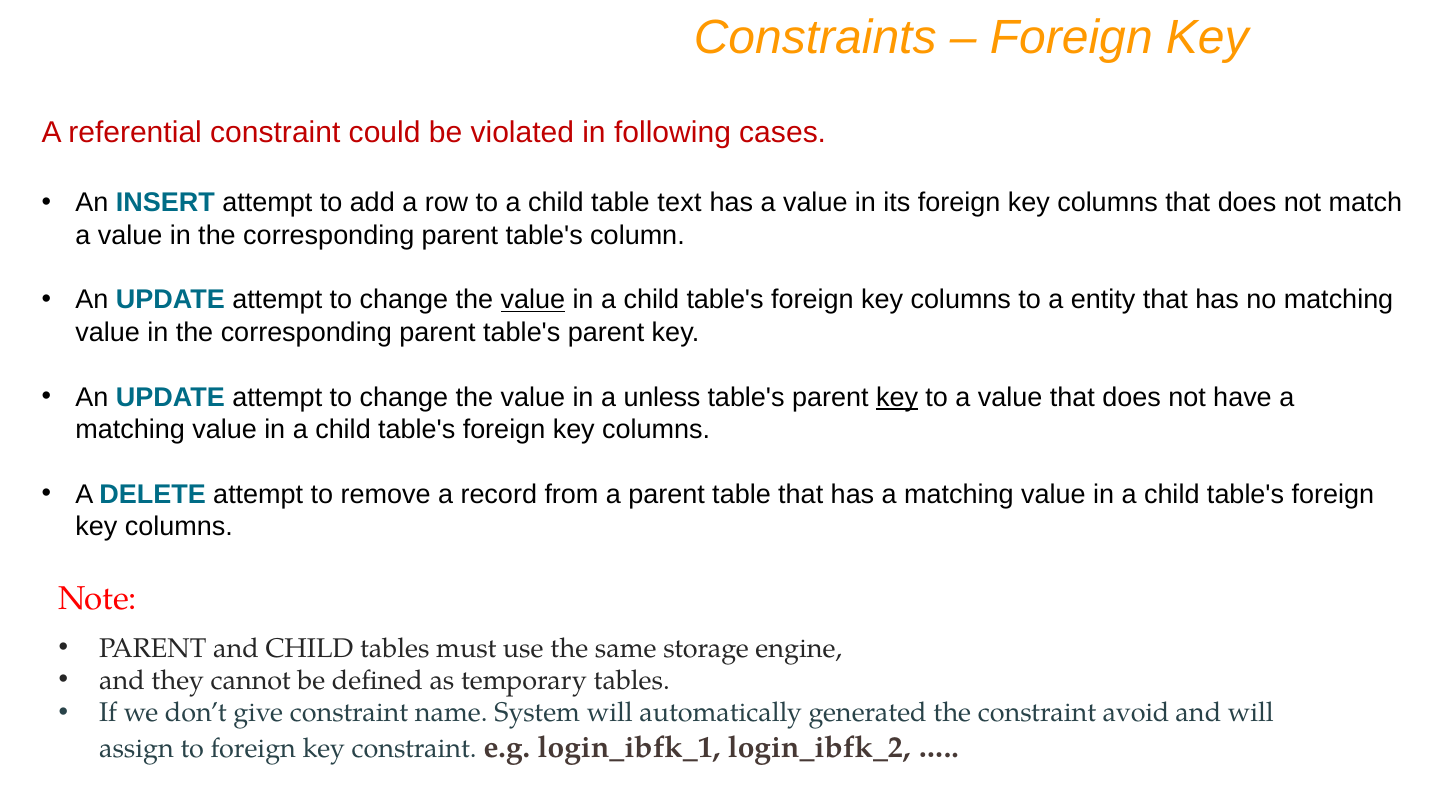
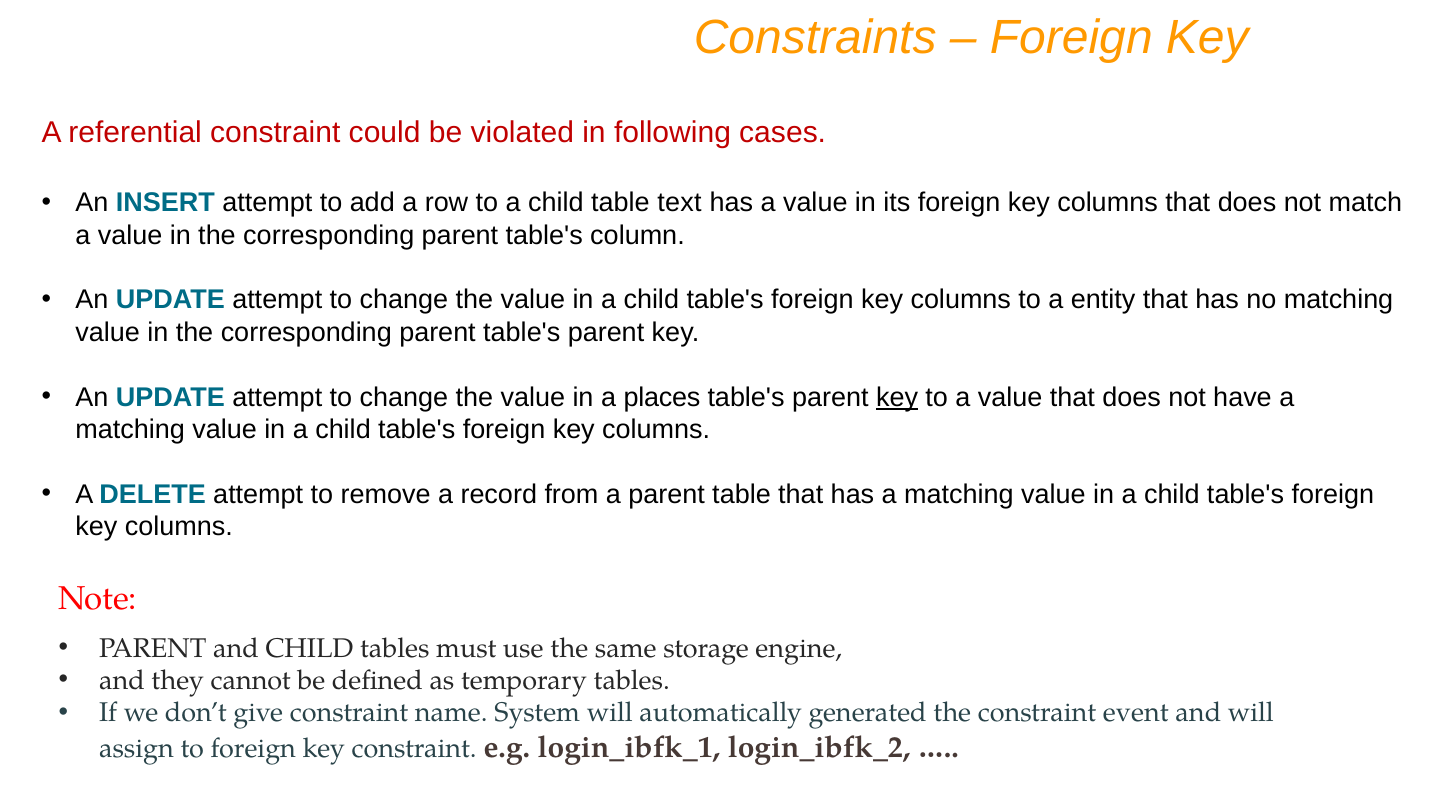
value at (533, 300) underline: present -> none
unless: unless -> places
avoid: avoid -> event
